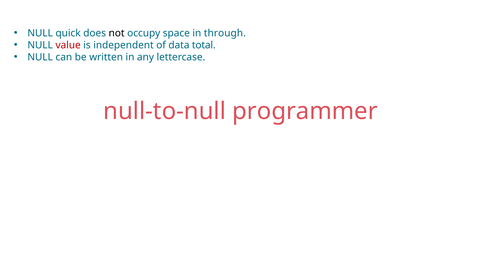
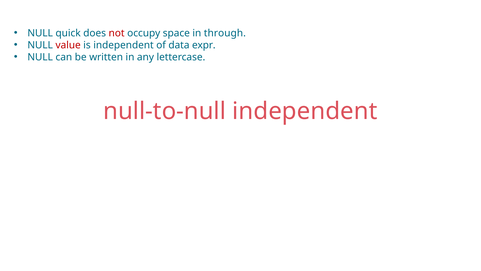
not colour: black -> red
total: total -> expr
null-to-null programmer: programmer -> independent
